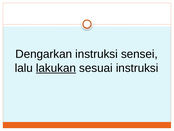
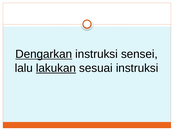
Dengarkan underline: none -> present
